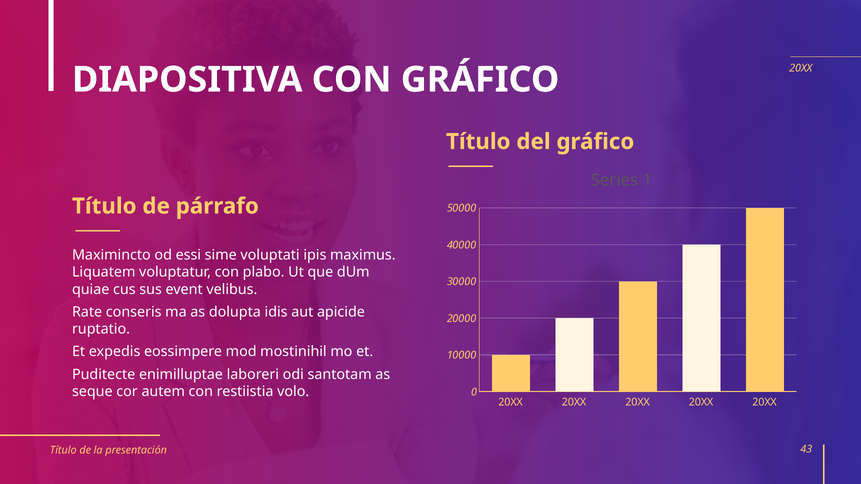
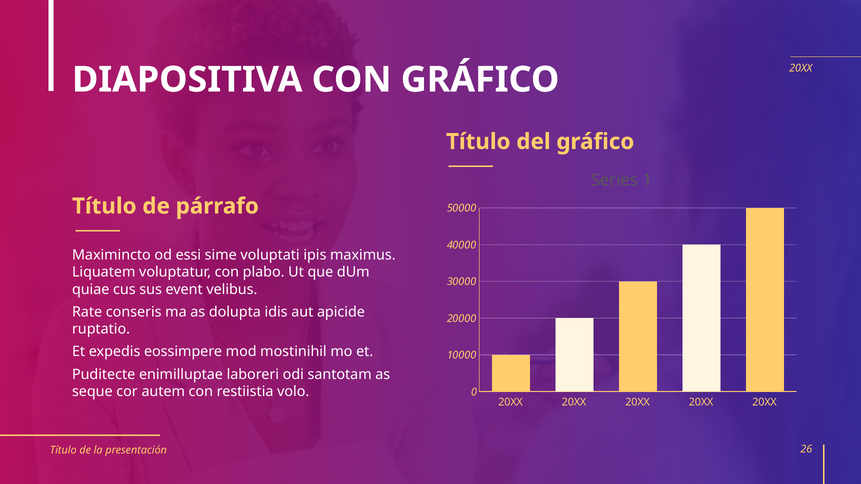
43: 43 -> 26
